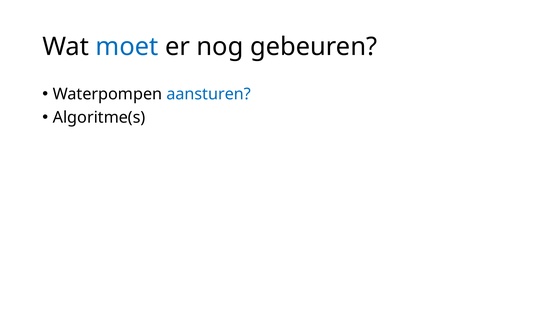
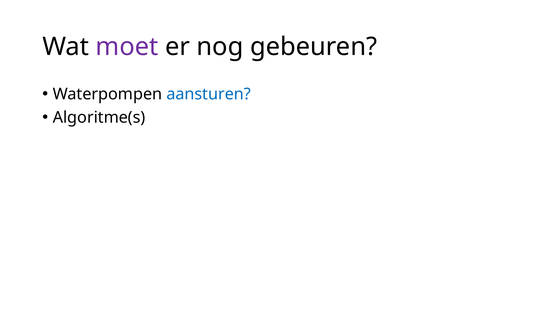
moet colour: blue -> purple
